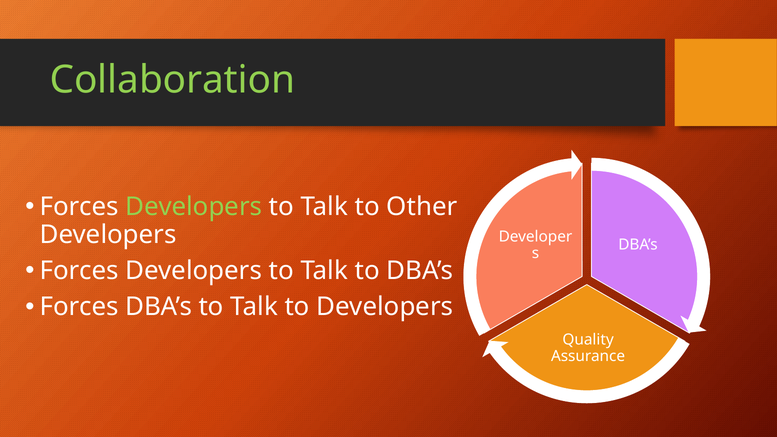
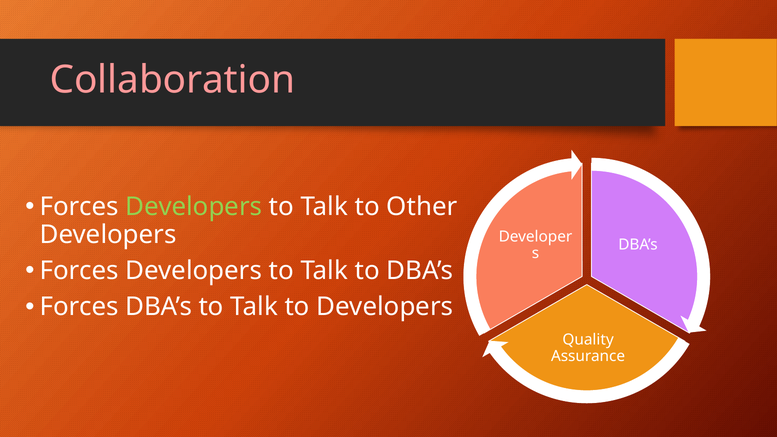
Collaboration colour: light green -> pink
